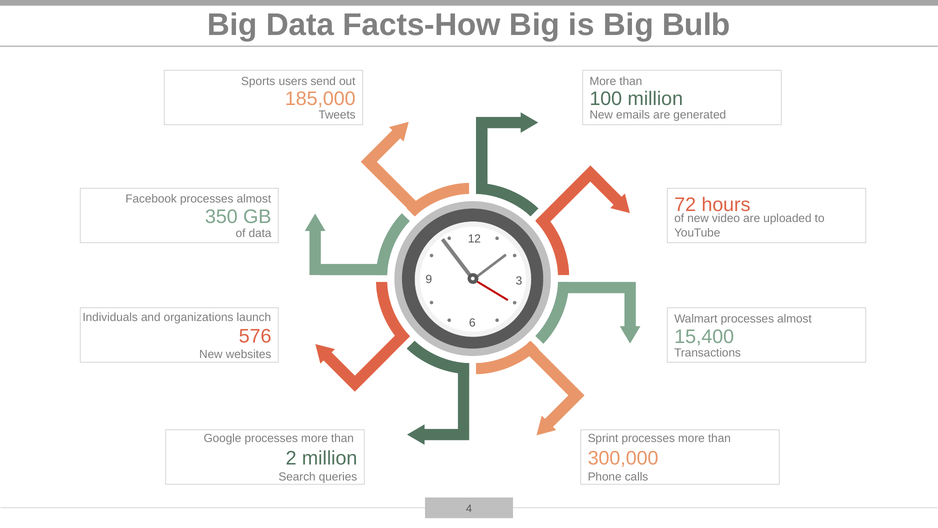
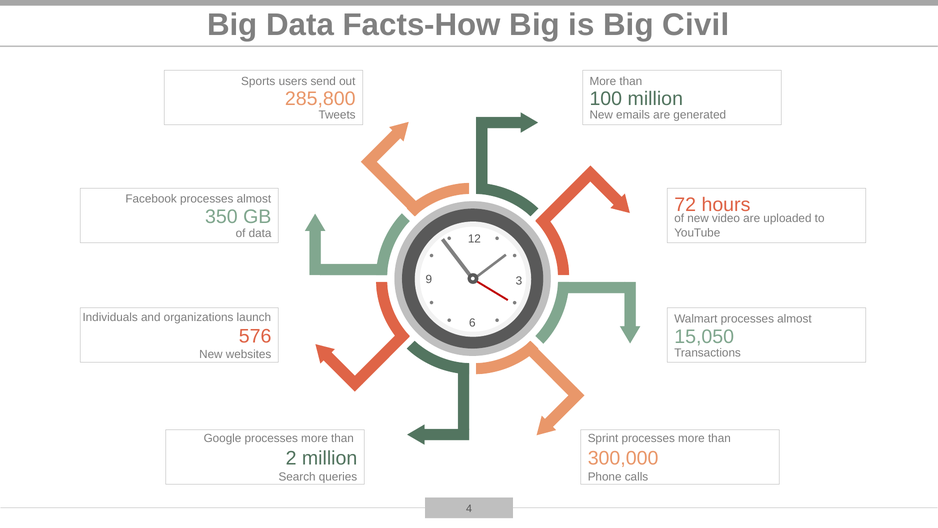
Bulb: Bulb -> Civil
185,000: 185,000 -> 285,800
15,400: 15,400 -> 15,050
